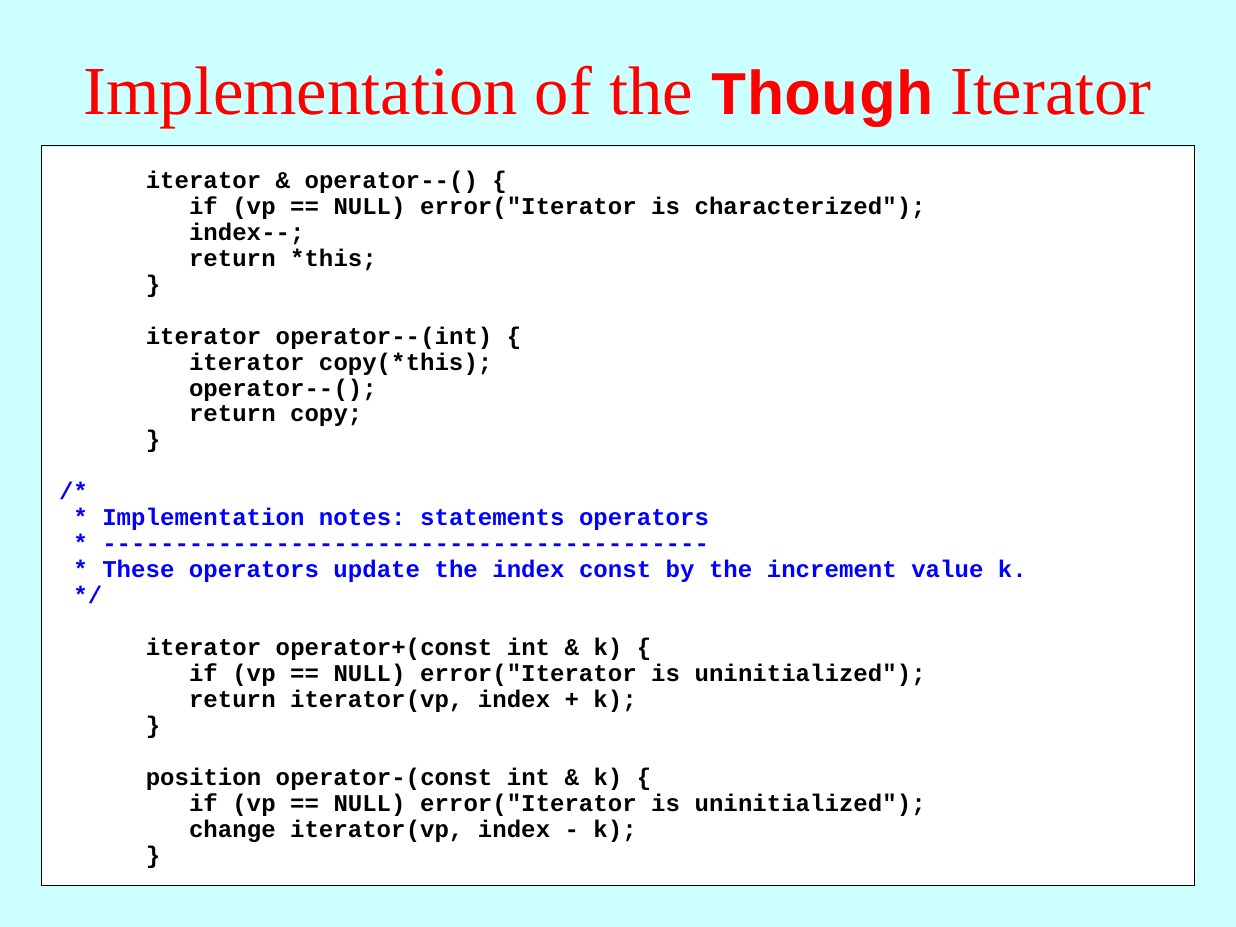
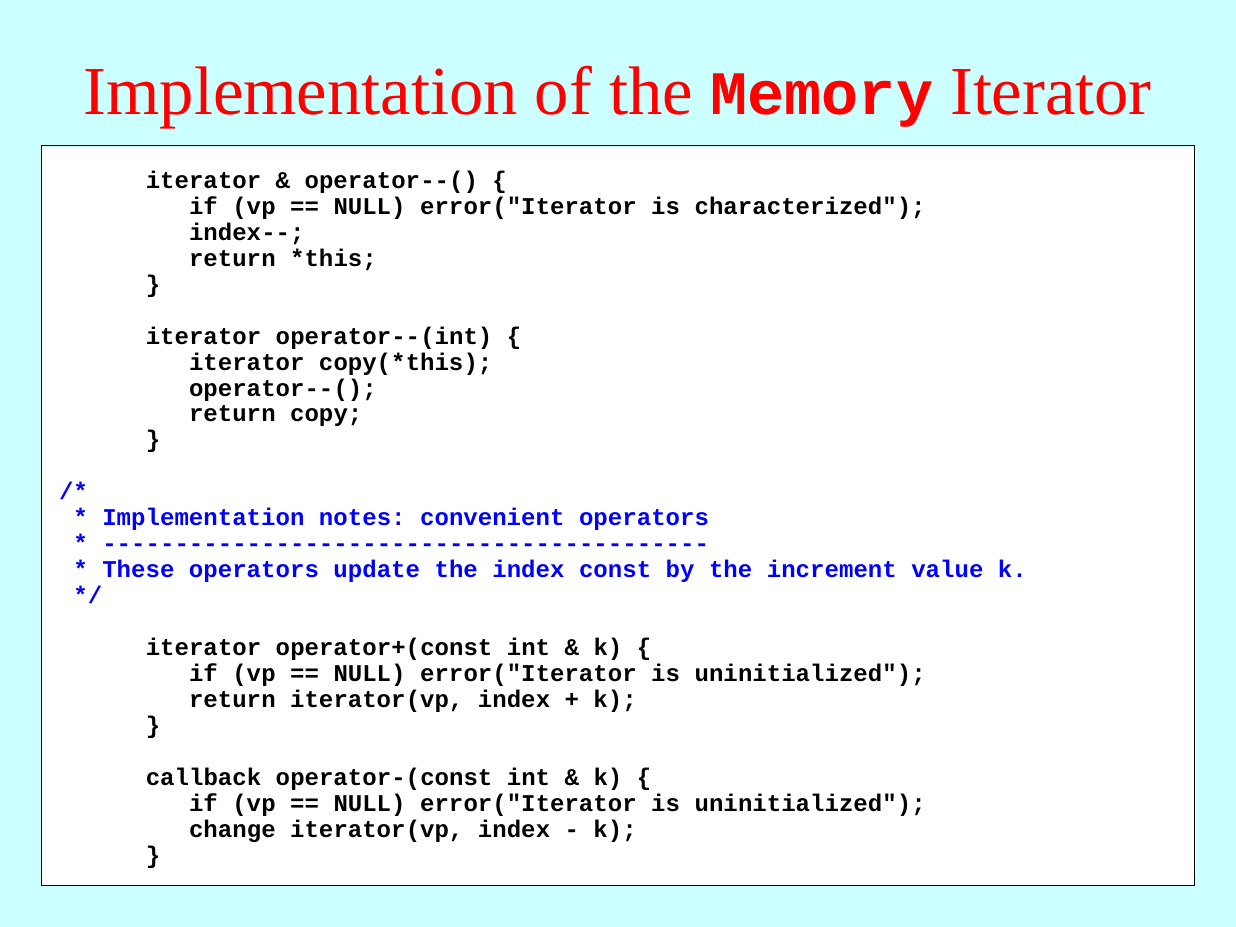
Though: Though -> Memory
statements: statements -> convenient
position: position -> callback
